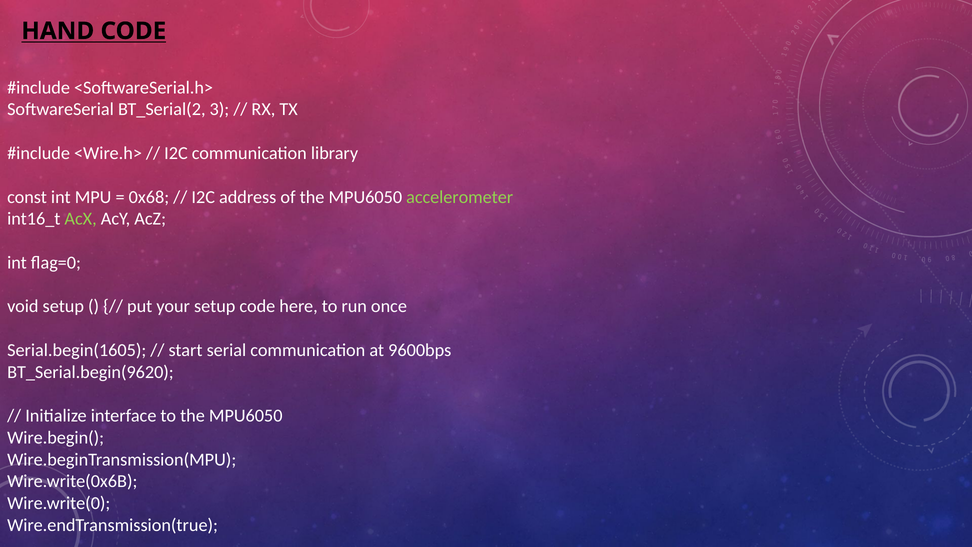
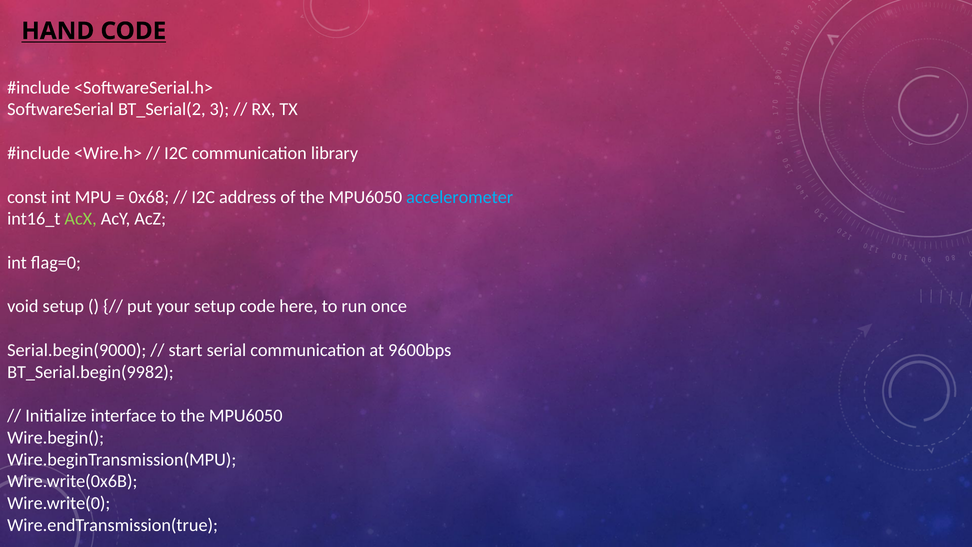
accelerometer colour: light green -> light blue
Serial.begin(1605: Serial.begin(1605 -> Serial.begin(9000
BT_Serial.begin(9620: BT_Serial.begin(9620 -> BT_Serial.begin(9982
